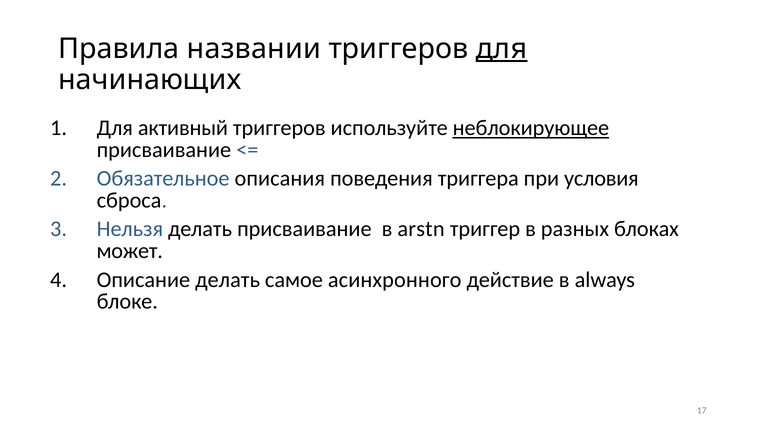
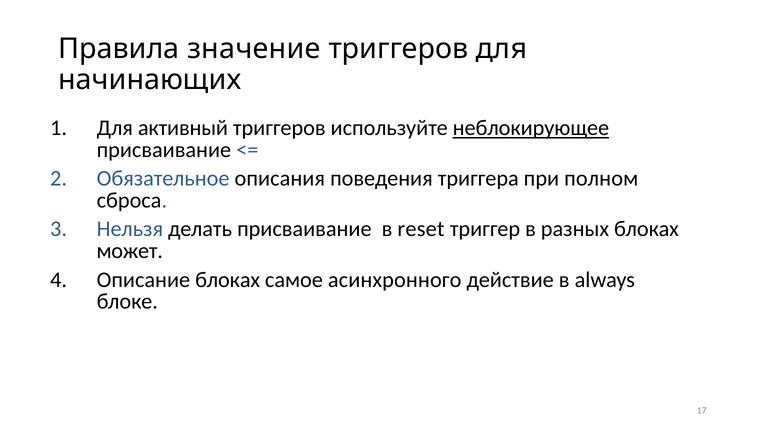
названии: названии -> значение
для at (501, 49) underline: present -> none
условия: условия -> полном
arstn: arstn -> reset
Описание делать: делать -> блоках
